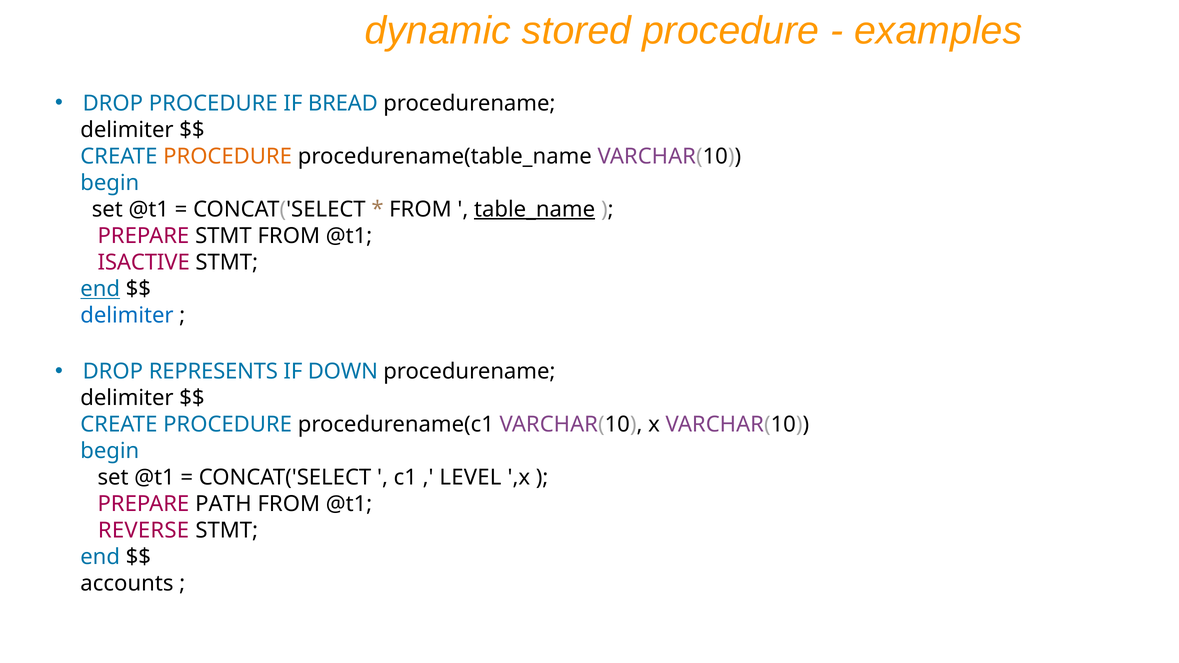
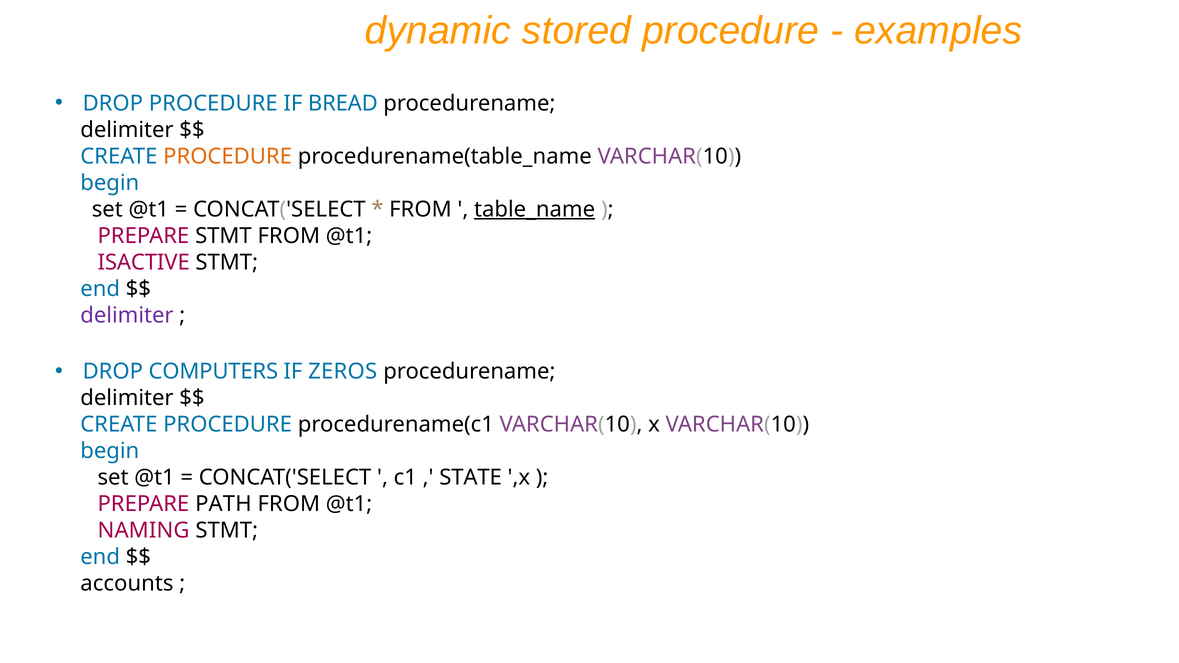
end at (100, 289) underline: present -> none
delimiter at (127, 316) colour: blue -> purple
REPRESENTS: REPRESENTS -> COMPUTERS
DOWN: DOWN -> ZEROS
LEVEL: LEVEL -> STATE
REVERSE: REVERSE -> NAMING
